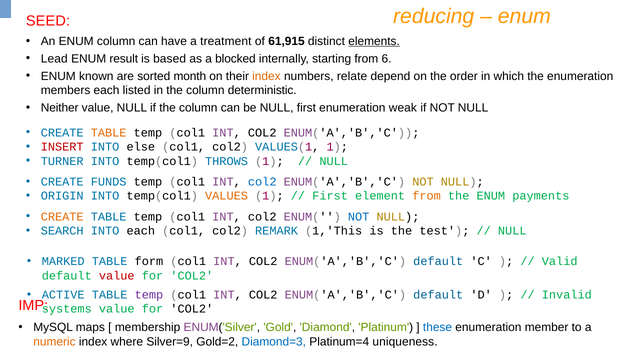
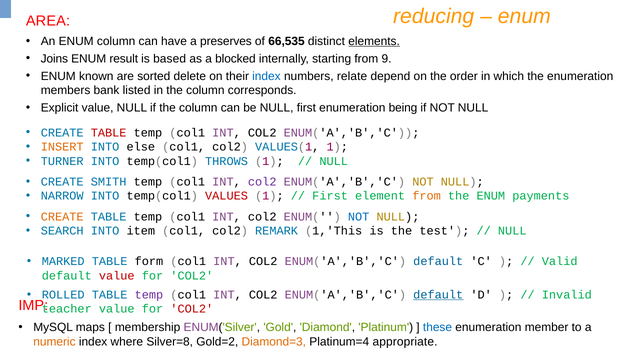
SEED: SEED -> AREA
treatment: treatment -> preserves
61,915: 61,915 -> 66,535
Lead: Lead -> Joins
6: 6 -> 9
month: month -> delete
index at (266, 76) colour: orange -> blue
members each: each -> bank
deterministic: deterministic -> corresponds
Neither: Neither -> Explicit
weak: weak -> being
TABLE at (109, 133) colour: orange -> red
INSERT colour: red -> orange
FUNDS: FUNDS -> SMITH
col2 at (262, 182) colour: blue -> purple
ORIGIN: ORIGIN -> NARROW
VALUES colour: orange -> red
INTO each: each -> item
ACTIVE: ACTIVE -> ROLLED
default at (438, 295) underline: none -> present
systems: systems -> teacher
COL2 at (192, 309) colour: black -> red
Silver=9: Silver=9 -> Silver=8
Diamond=3 colour: blue -> orange
uniqueness: uniqueness -> appropriate
